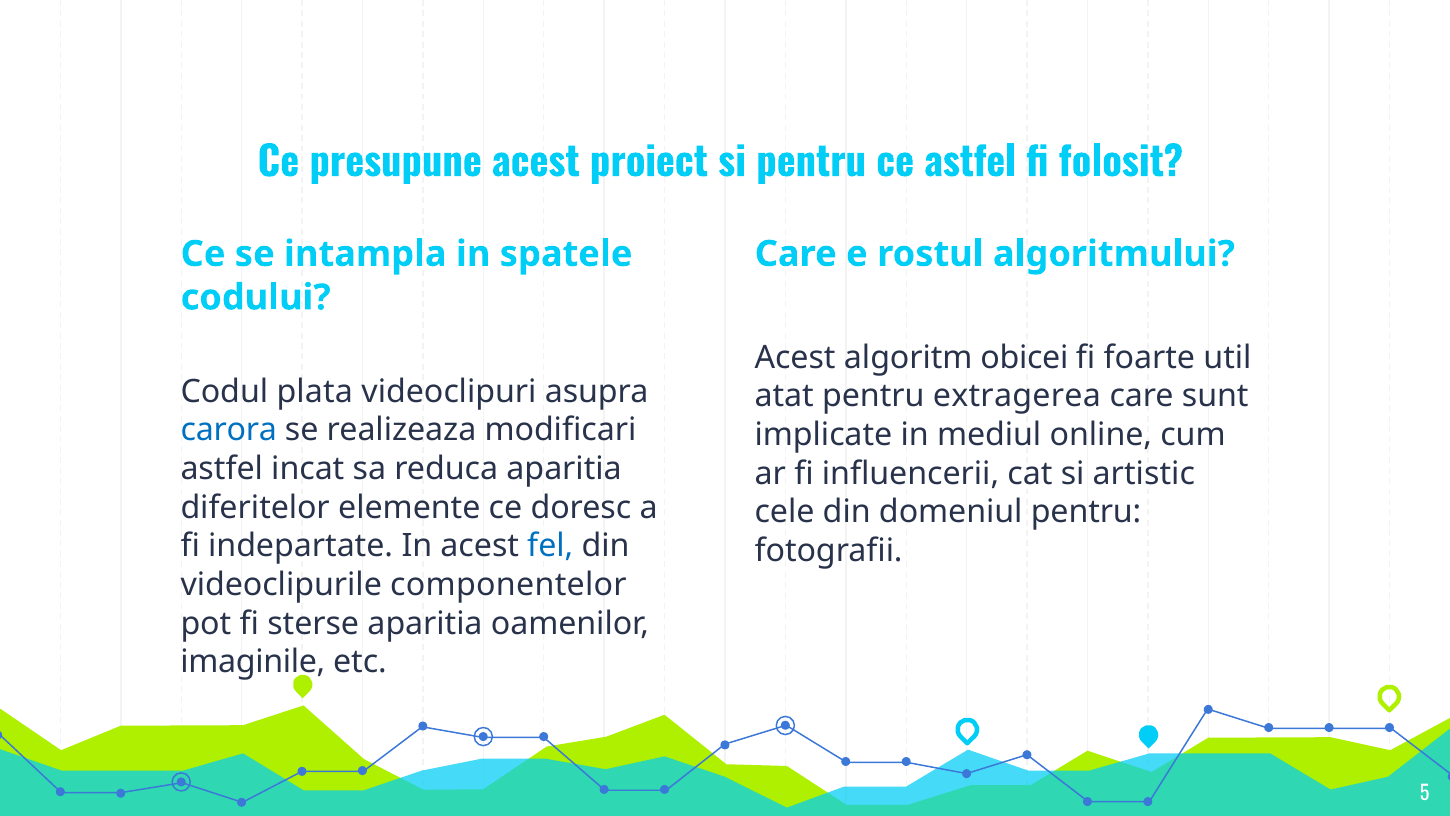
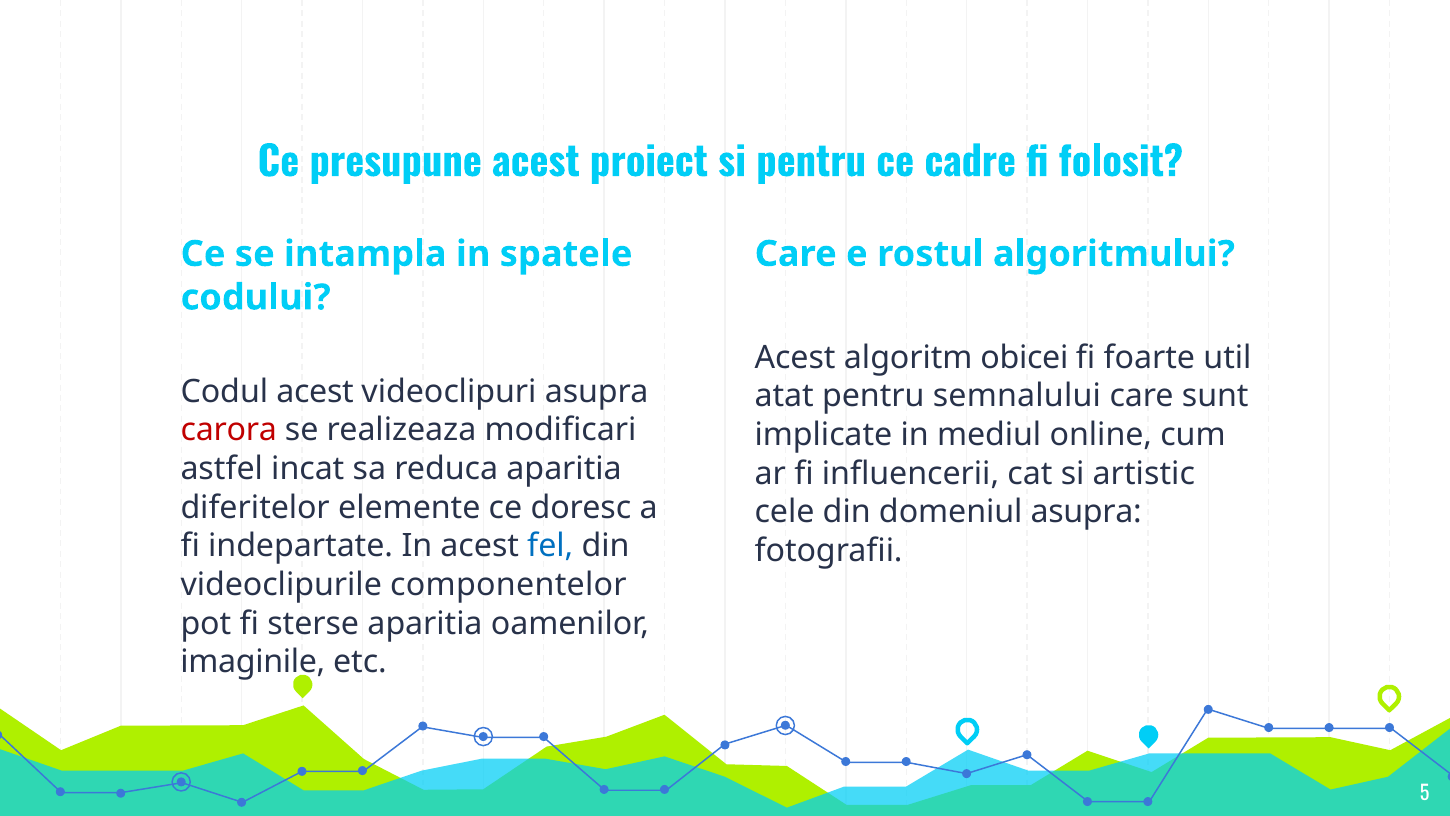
ce astfel: astfel -> cadre
Codul plata: plata -> acest
extragerea: extragerea -> semnalului
carora colour: blue -> red
domeniul pentru: pentru -> asupra
